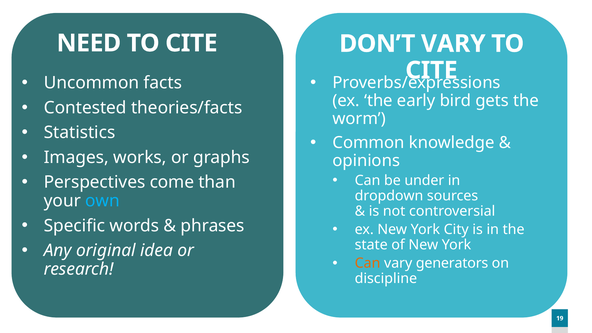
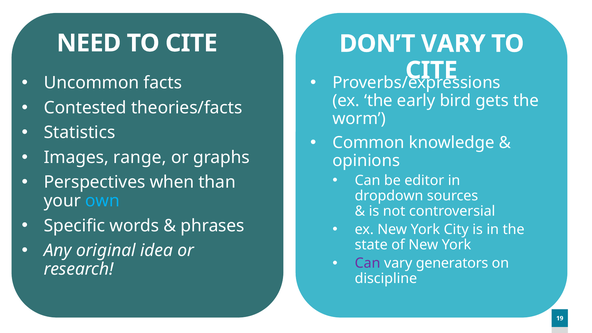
works: works -> range
under: under -> editor
come: come -> when
Can at (368, 263) colour: orange -> purple
